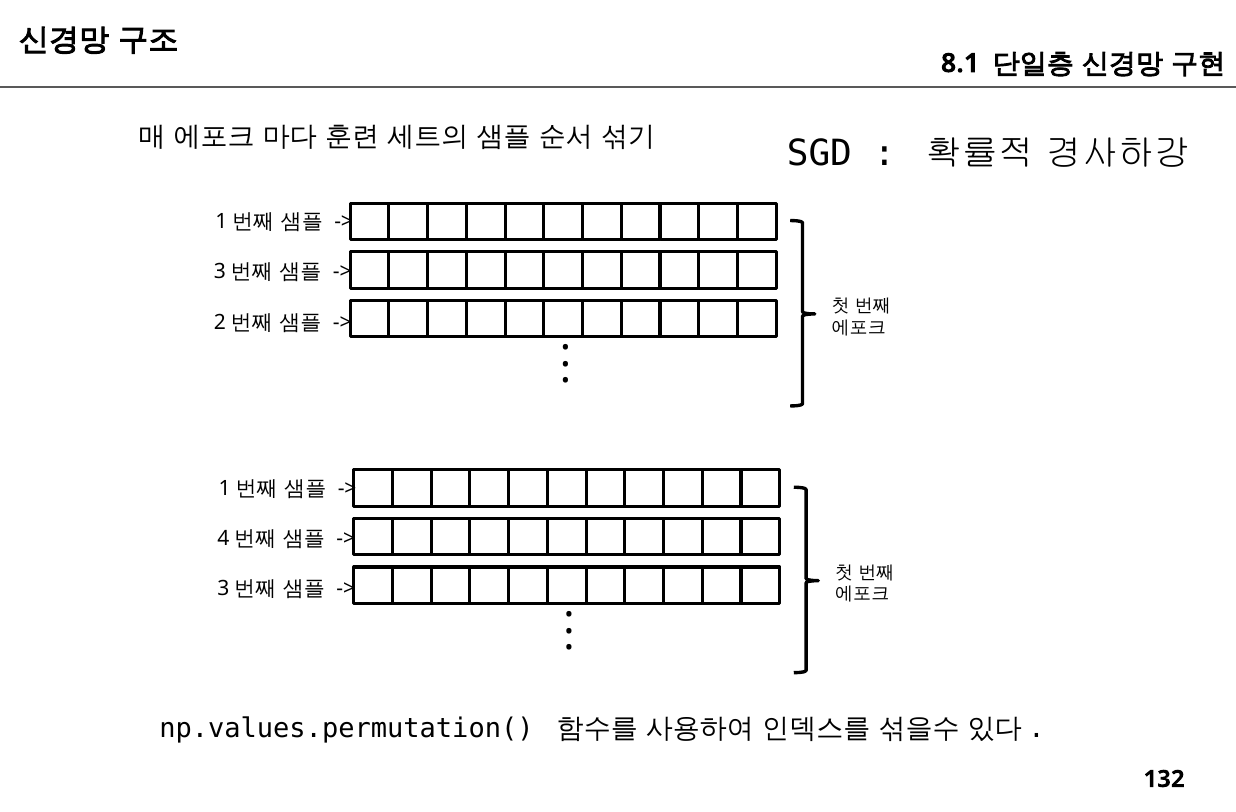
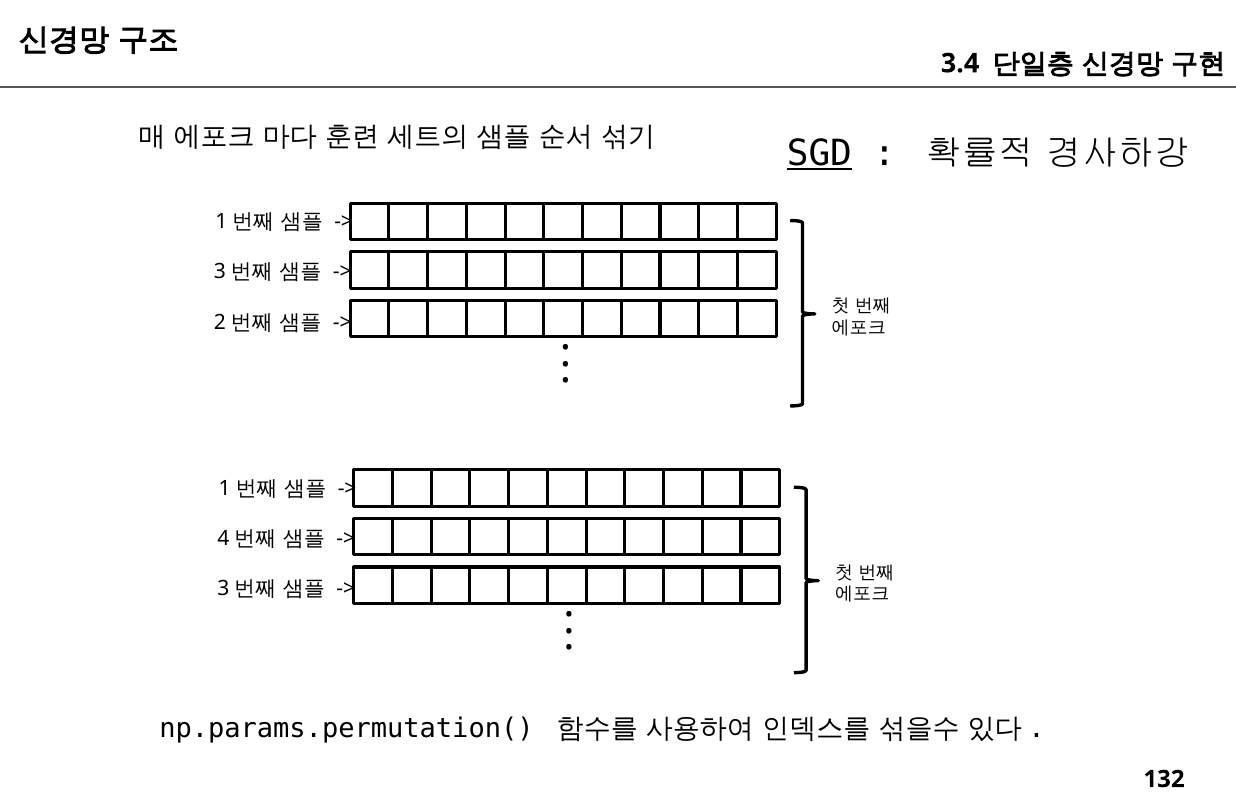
8.1: 8.1 -> 3.4
SGD underline: none -> present
np.values.permutation(: np.values.permutation( -> np.params.permutation(
